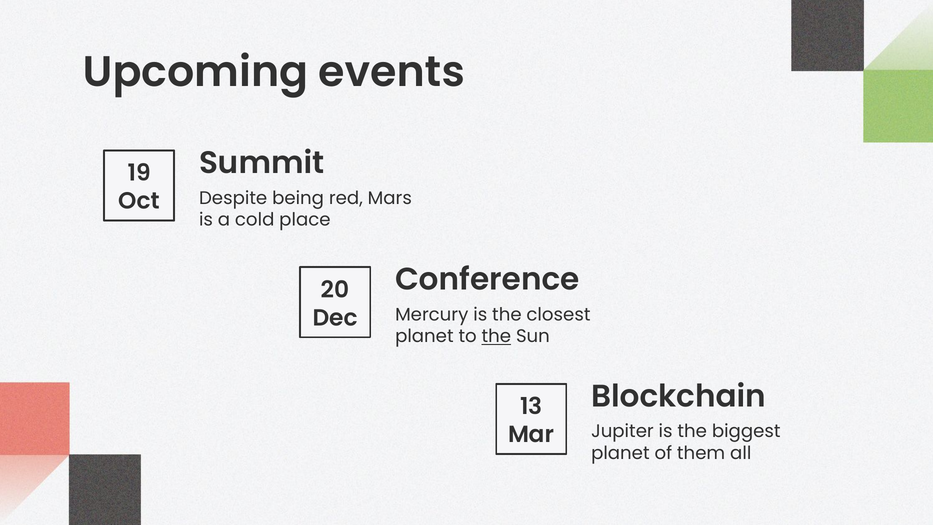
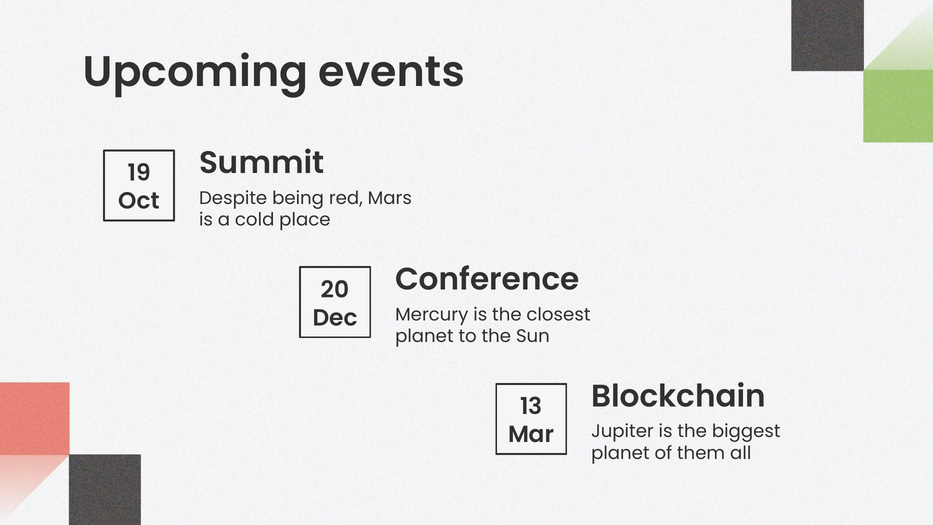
the at (496, 336) underline: present -> none
